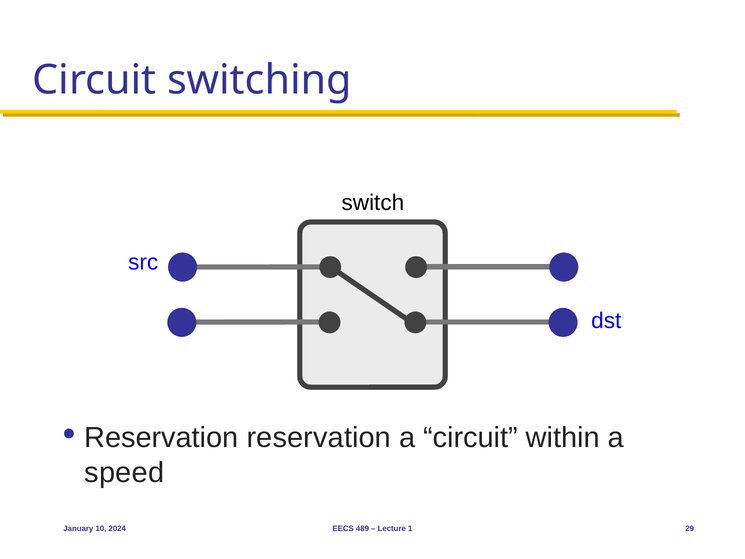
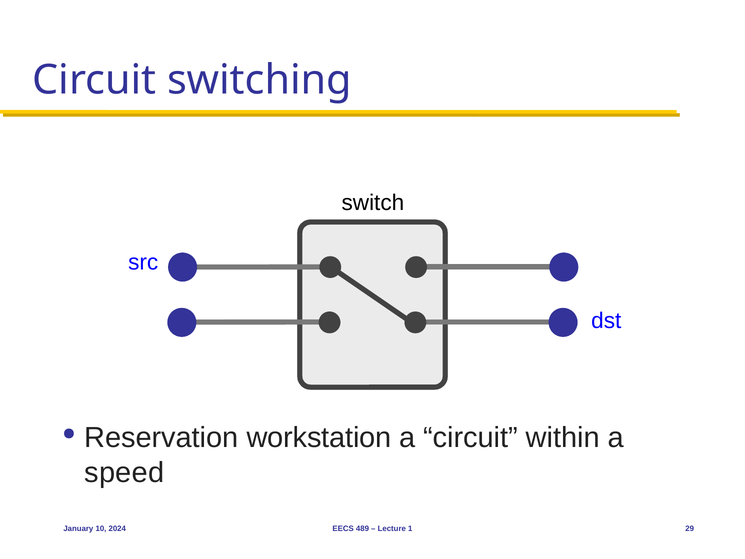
Reservation reservation: reservation -> workstation
